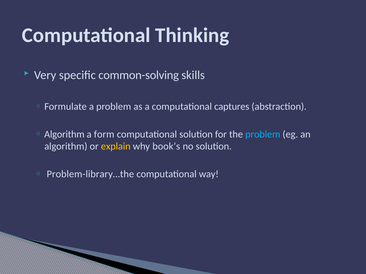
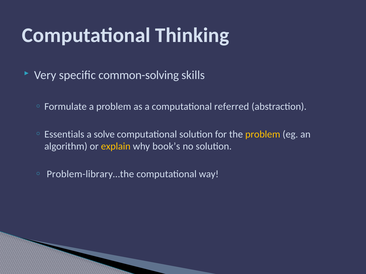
captures: captures -> referred
Algorithm at (64, 134): Algorithm -> Essentials
form: form -> solve
problem at (263, 134) colour: light blue -> yellow
